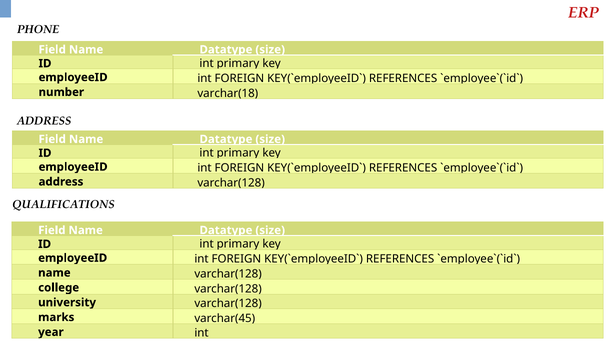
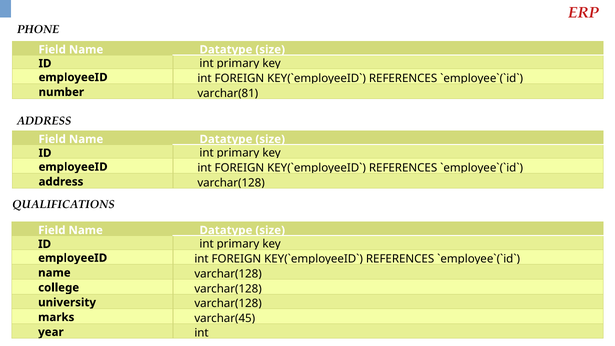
varchar(18: varchar(18 -> varchar(81
